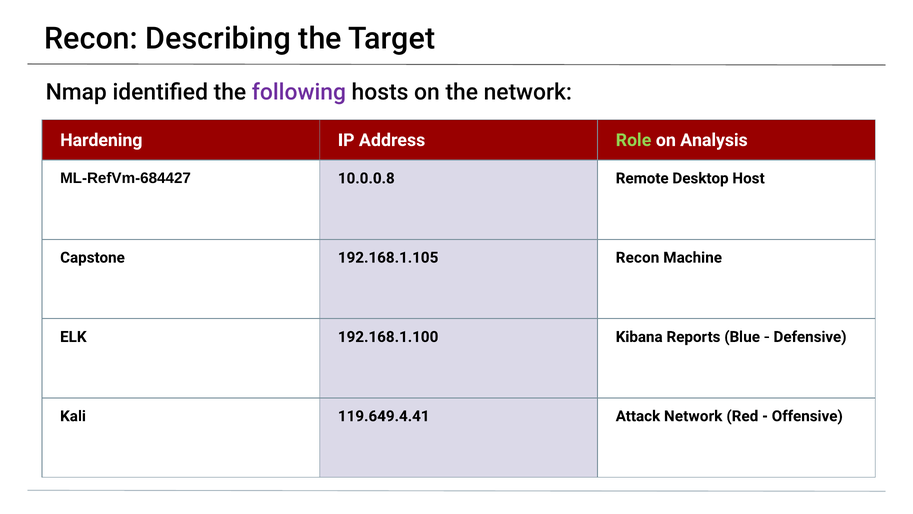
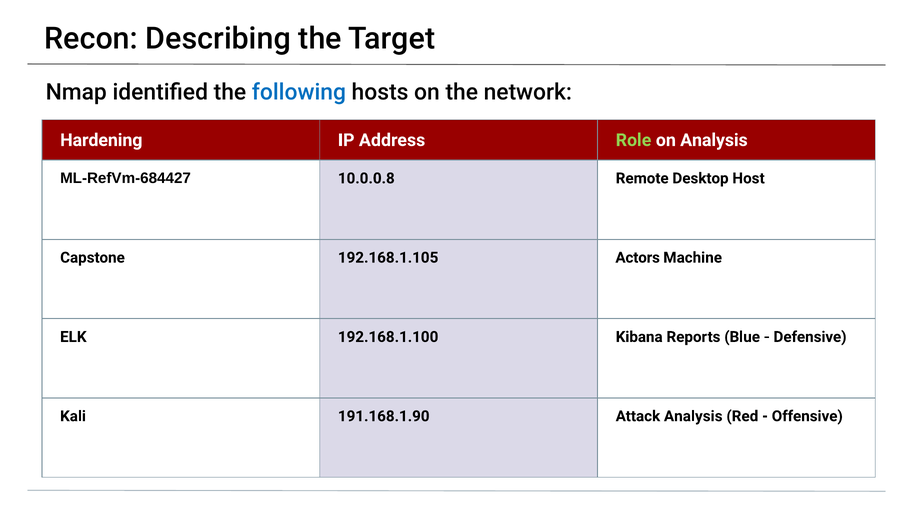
following colour: purple -> blue
192.168.1.105 Recon: Recon -> Actors
119.649.4.41: 119.649.4.41 -> 191.168.1.90
Attack Network: Network -> Analysis
